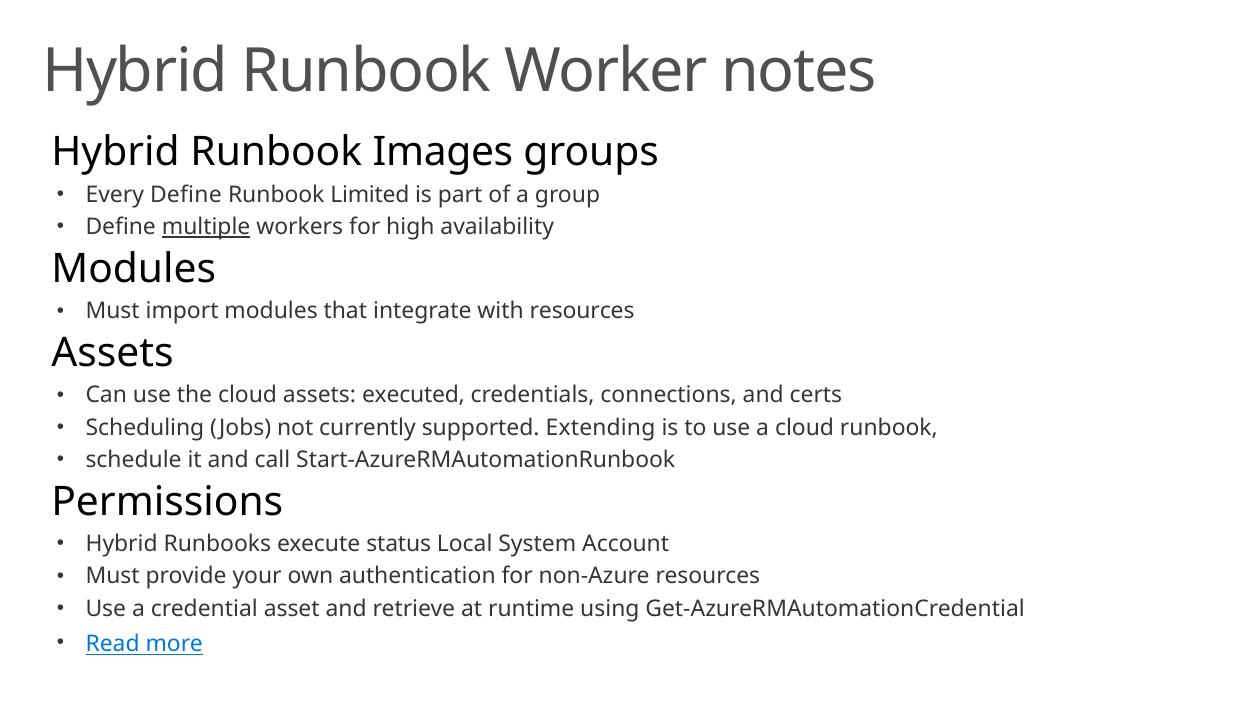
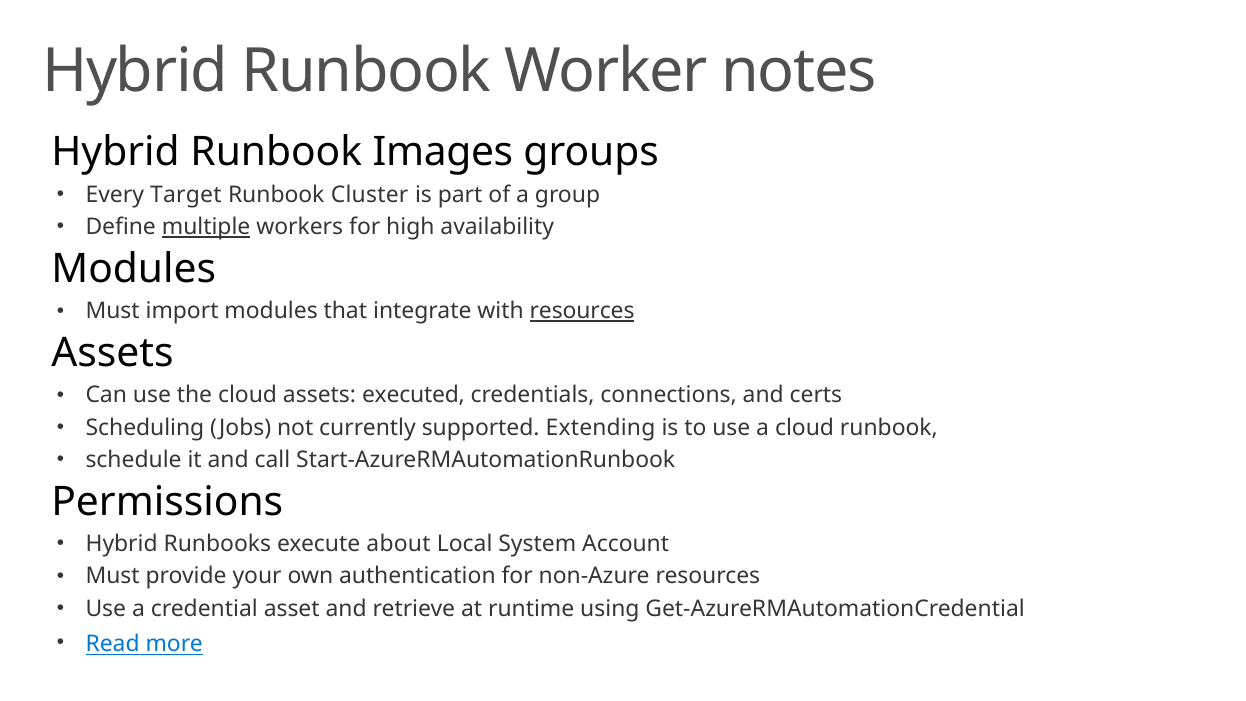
Every Define: Define -> Target
Limited: Limited -> Cluster
resources at (582, 311) underline: none -> present
status: status -> about
